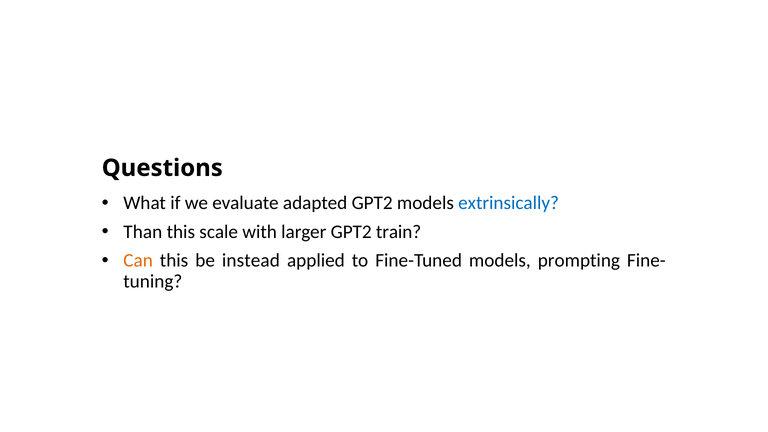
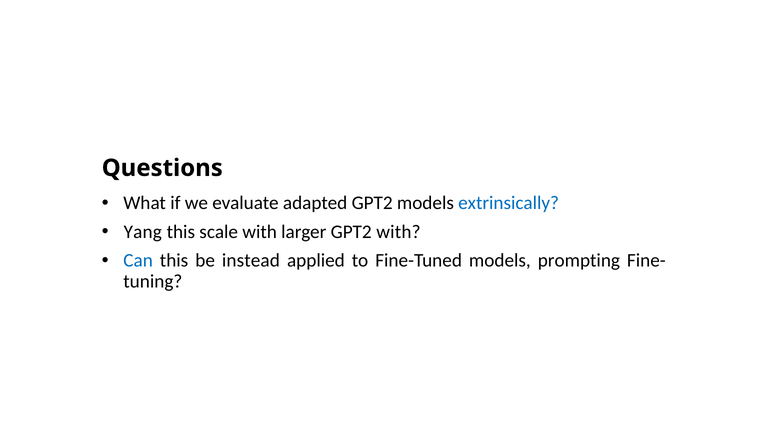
Than: Than -> Yang
GPT2 train: train -> with
Can colour: orange -> blue
